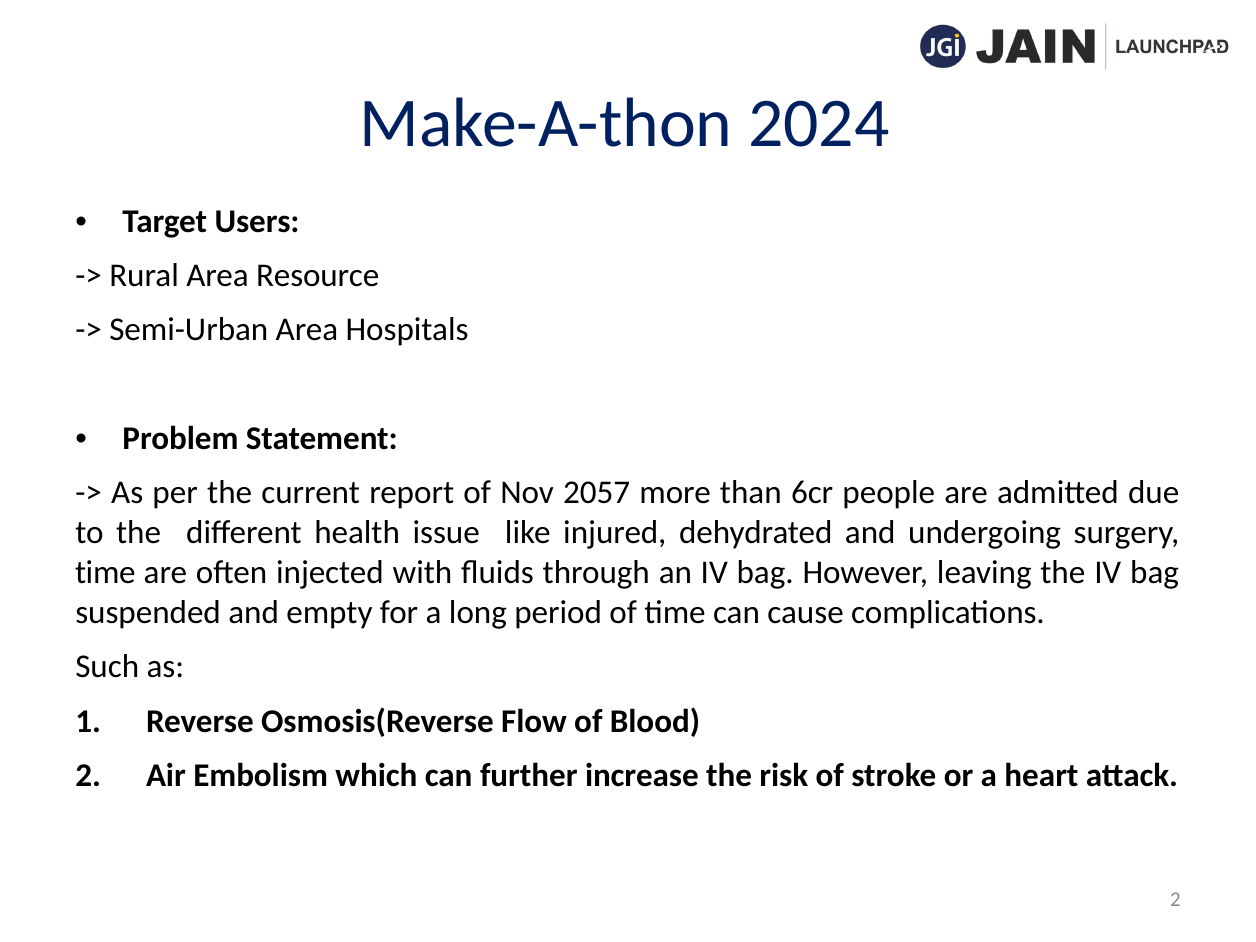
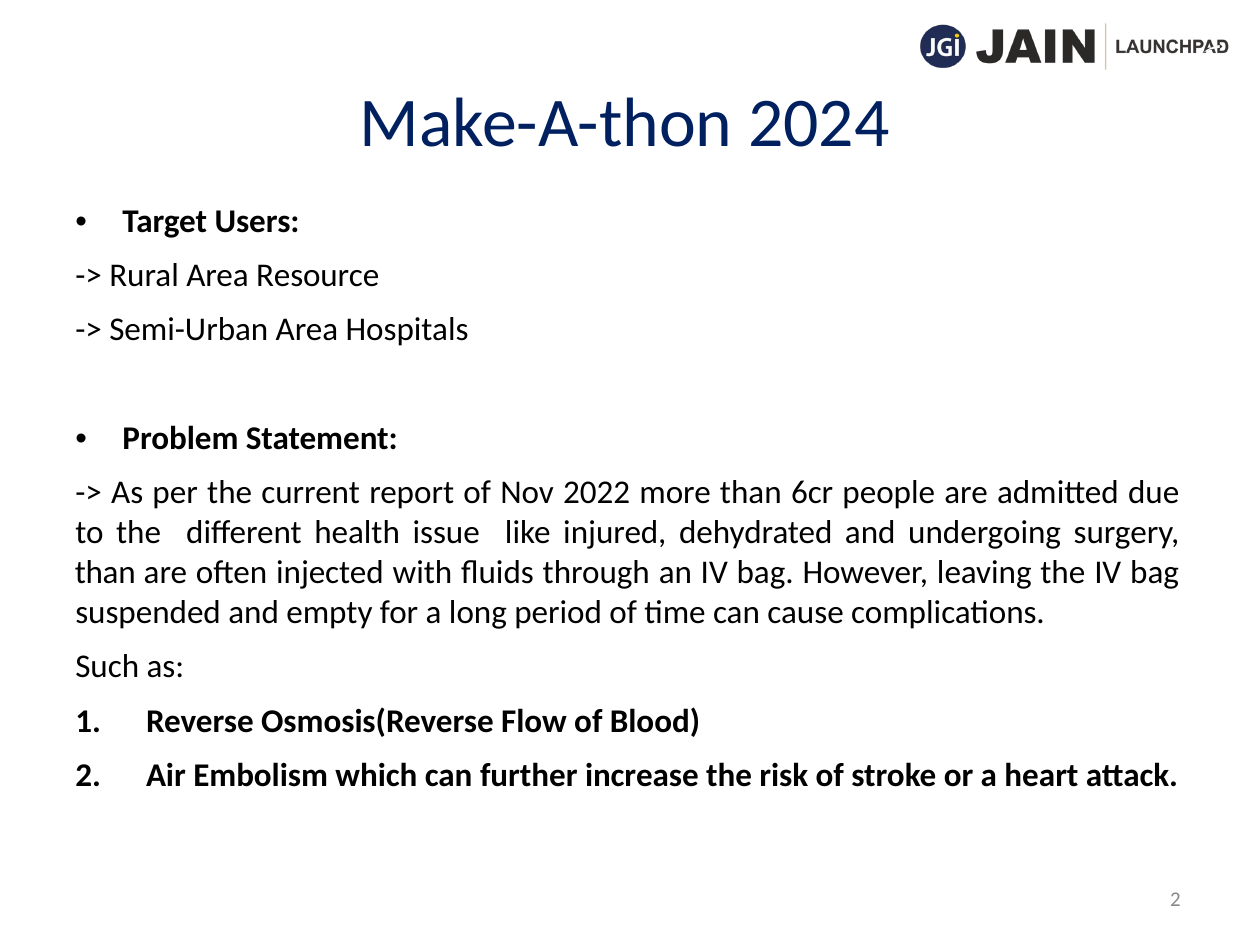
2057: 2057 -> 2022
time at (105, 573): time -> than
